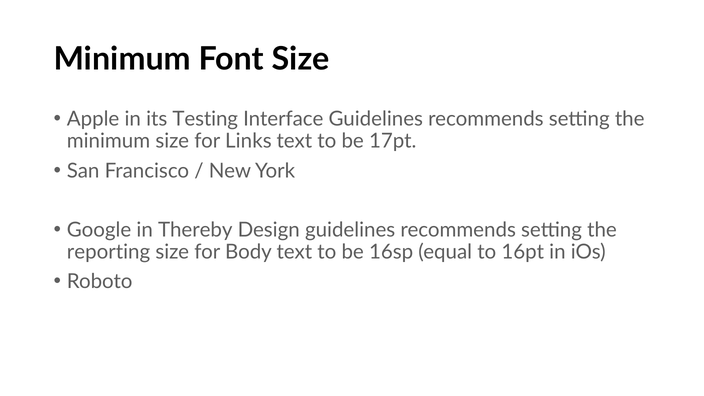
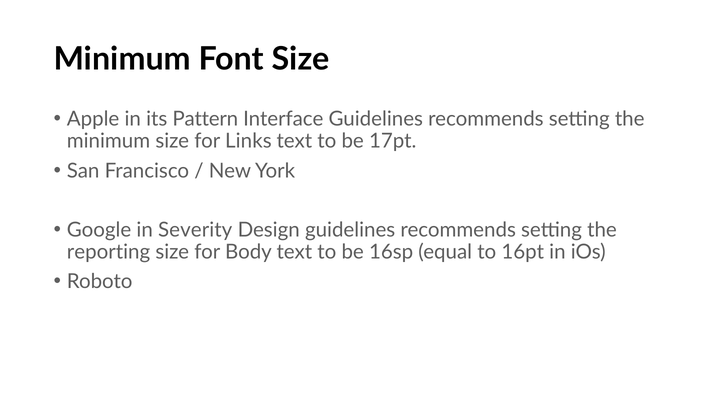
Testing: Testing -> Pattern
Thereby: Thereby -> Severity
